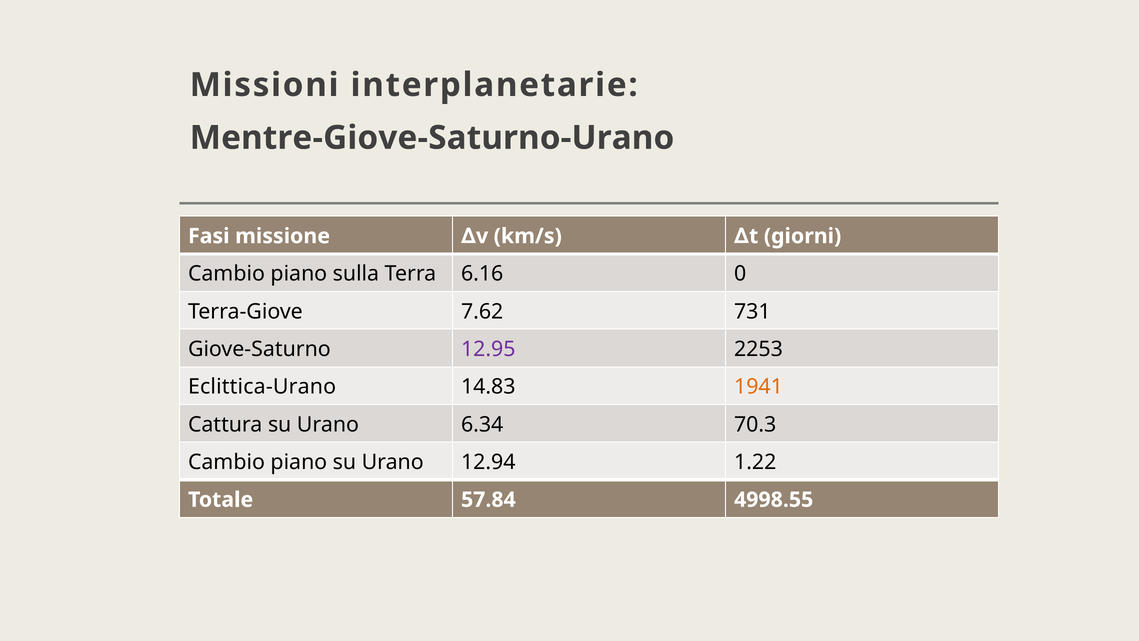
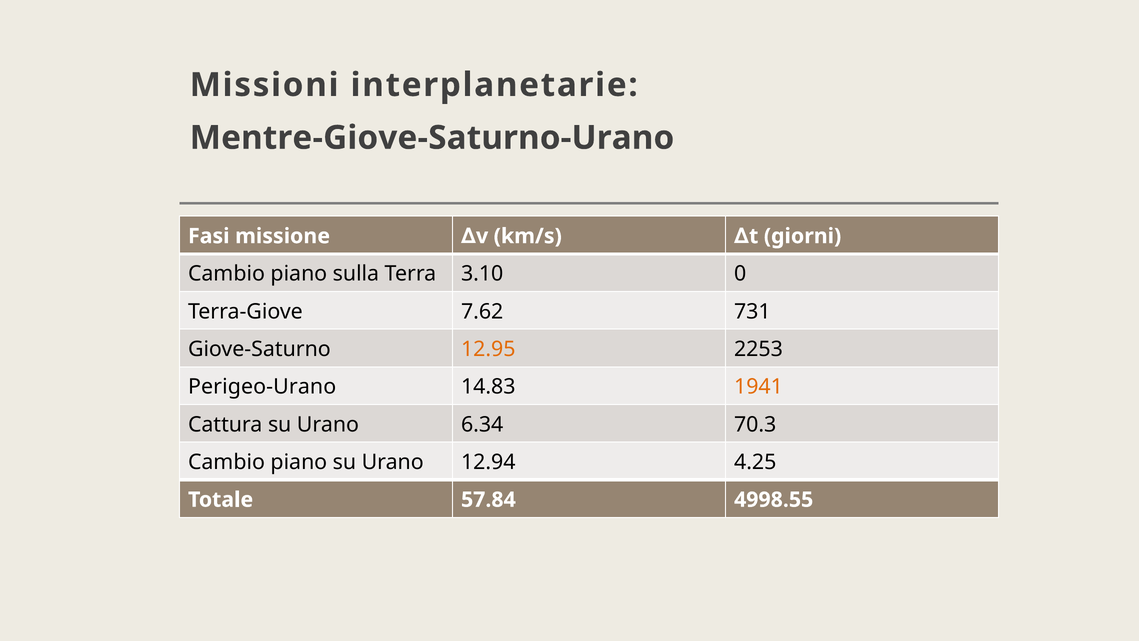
6.16: 6.16 -> 3.10
12.95 colour: purple -> orange
Eclittica-Urano: Eclittica-Urano -> Perigeo-Urano
1.22: 1.22 -> 4.25
